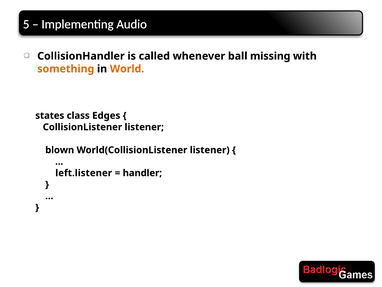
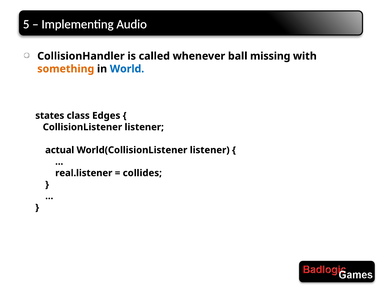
World colour: orange -> blue
blown: blown -> actual
left.listener: left.listener -> real.listener
handler: handler -> collides
